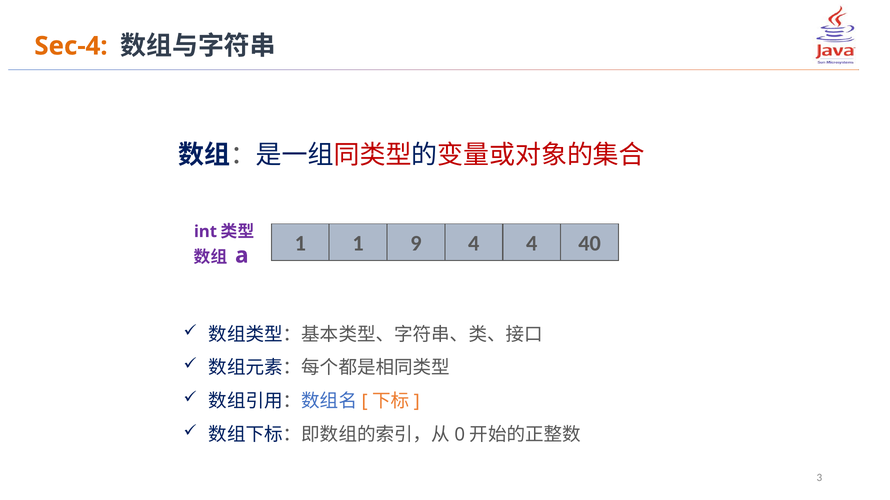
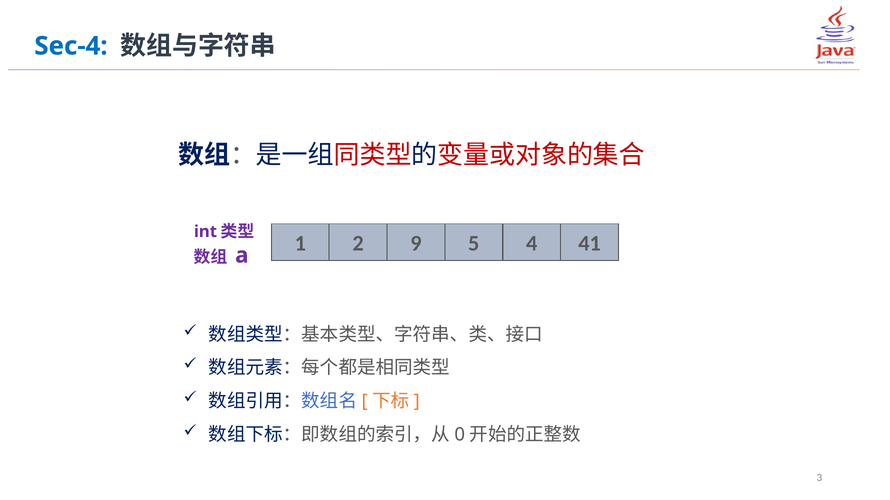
Sec-4 colour: orange -> blue
1 1: 1 -> 2
9 4: 4 -> 5
40: 40 -> 41
